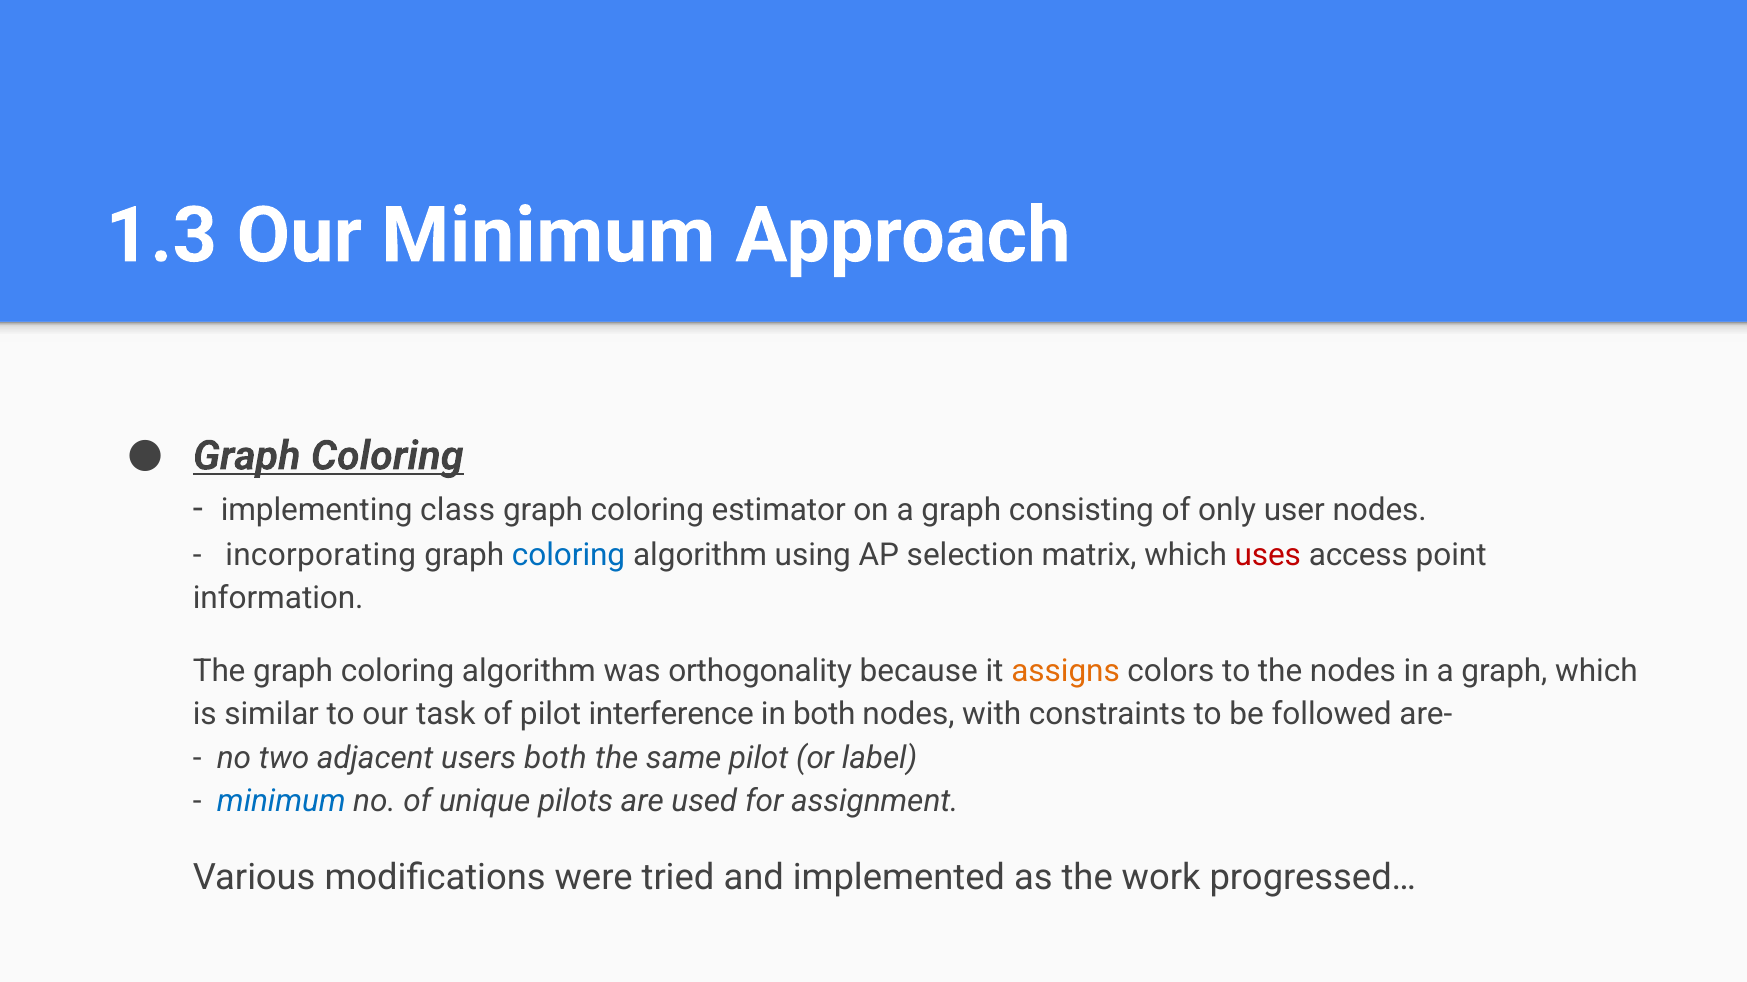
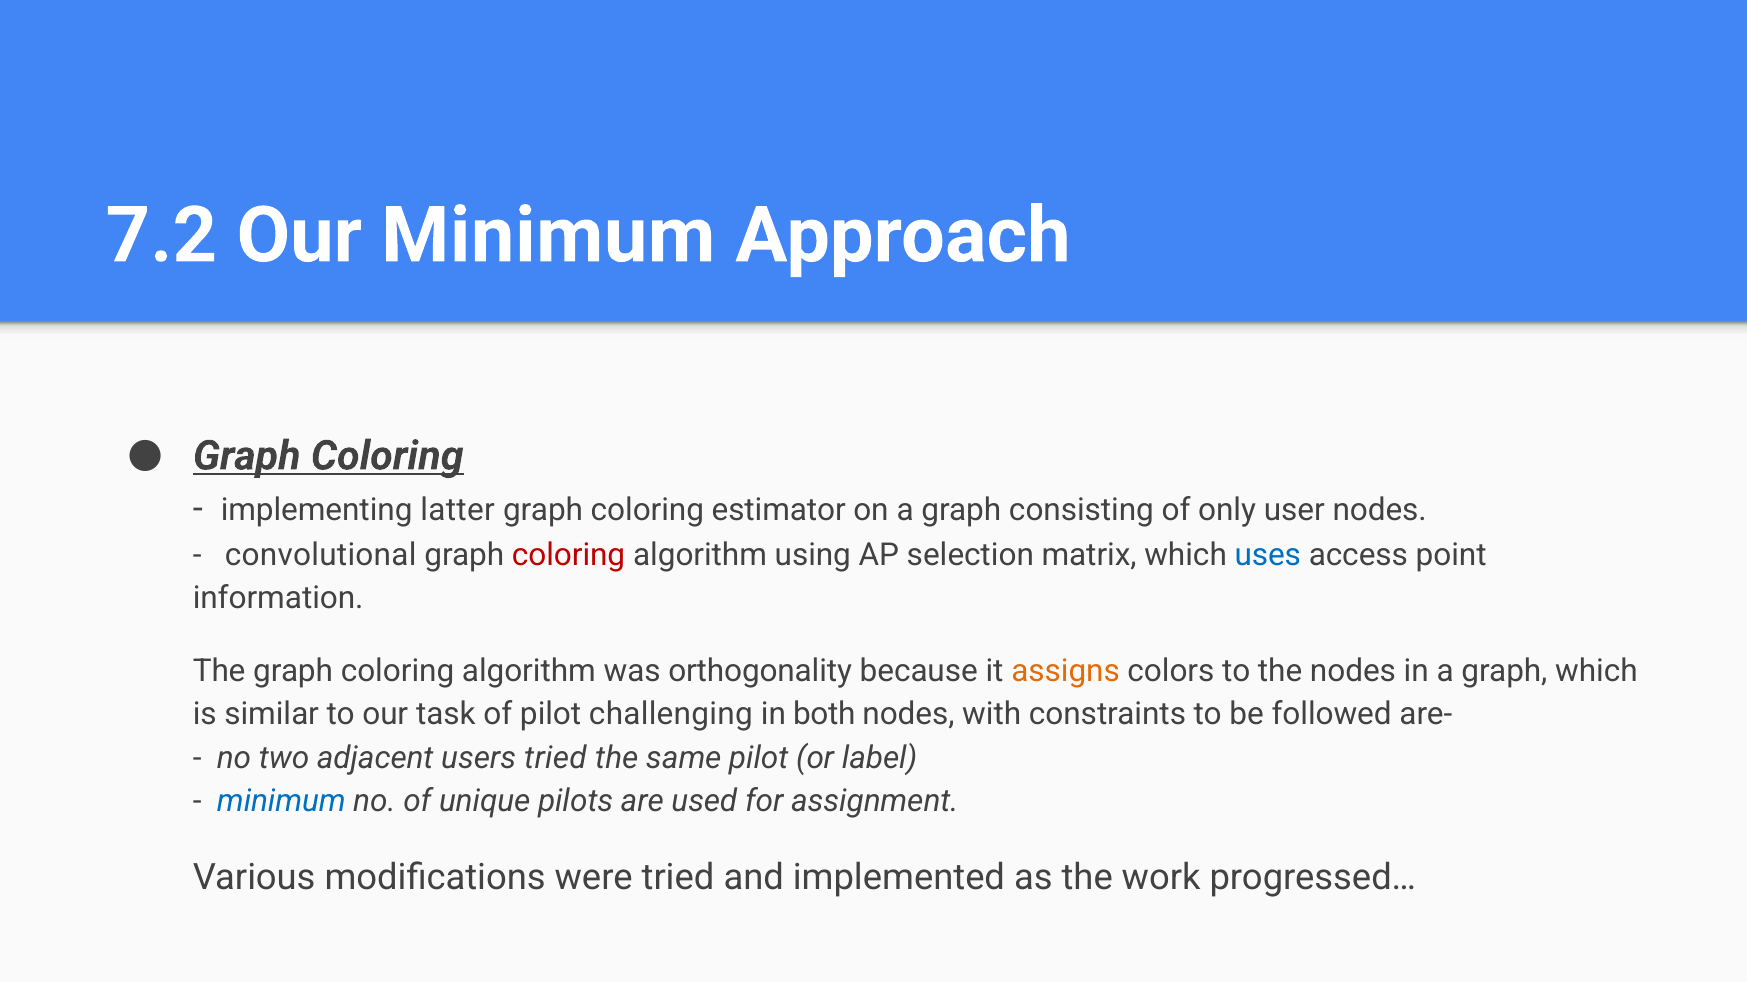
1.3: 1.3 -> 7.2
class: class -> latter
incorporating: incorporating -> convolutional
coloring at (569, 555) colour: blue -> red
uses colour: red -> blue
interference: interference -> challenging
users both: both -> tried
